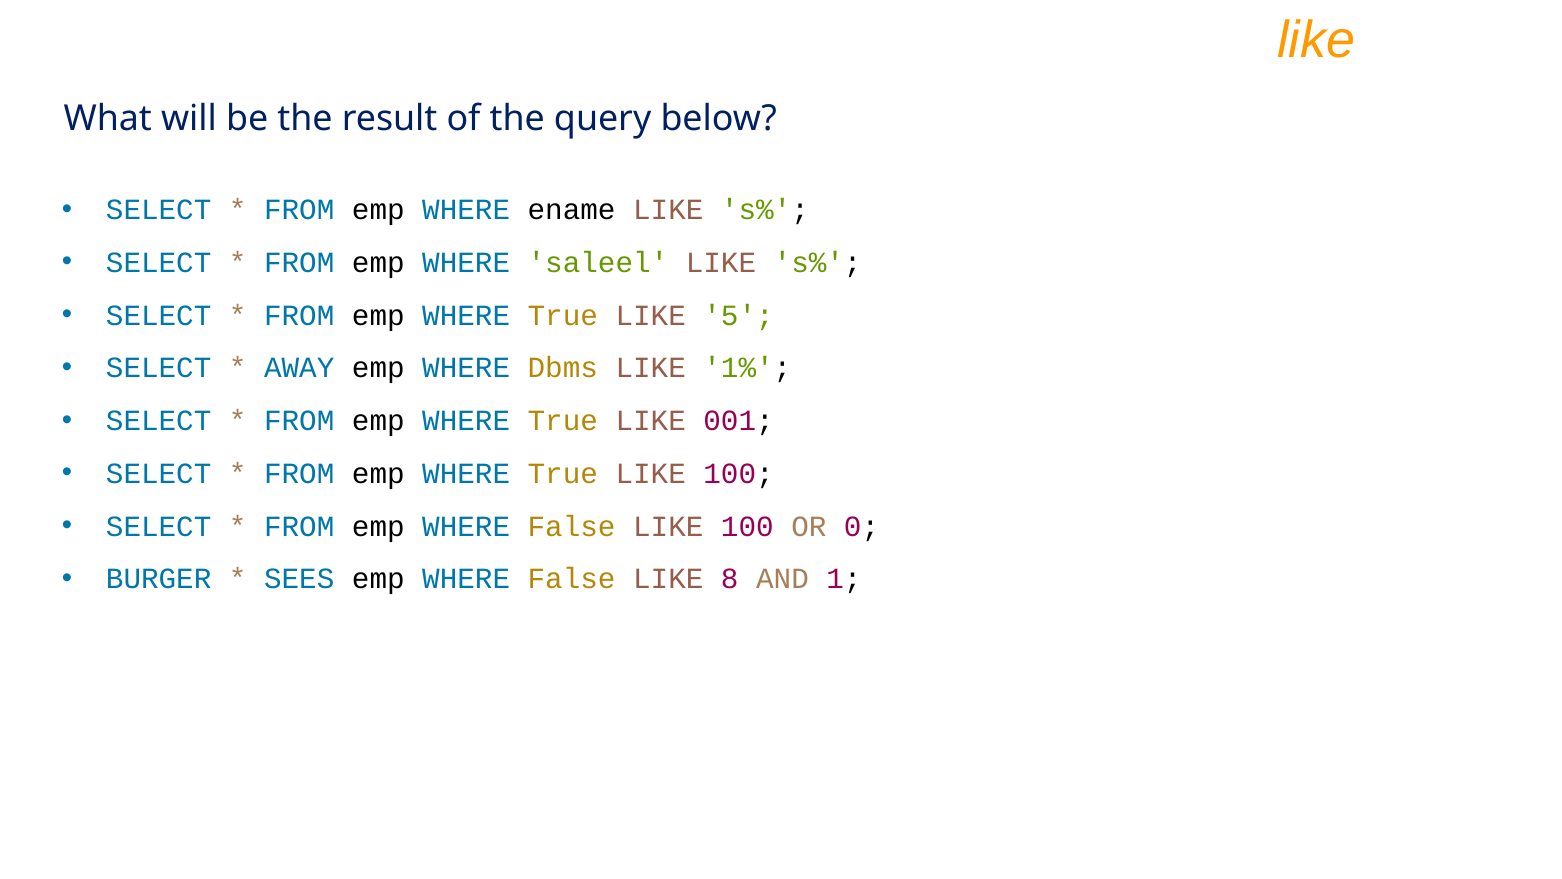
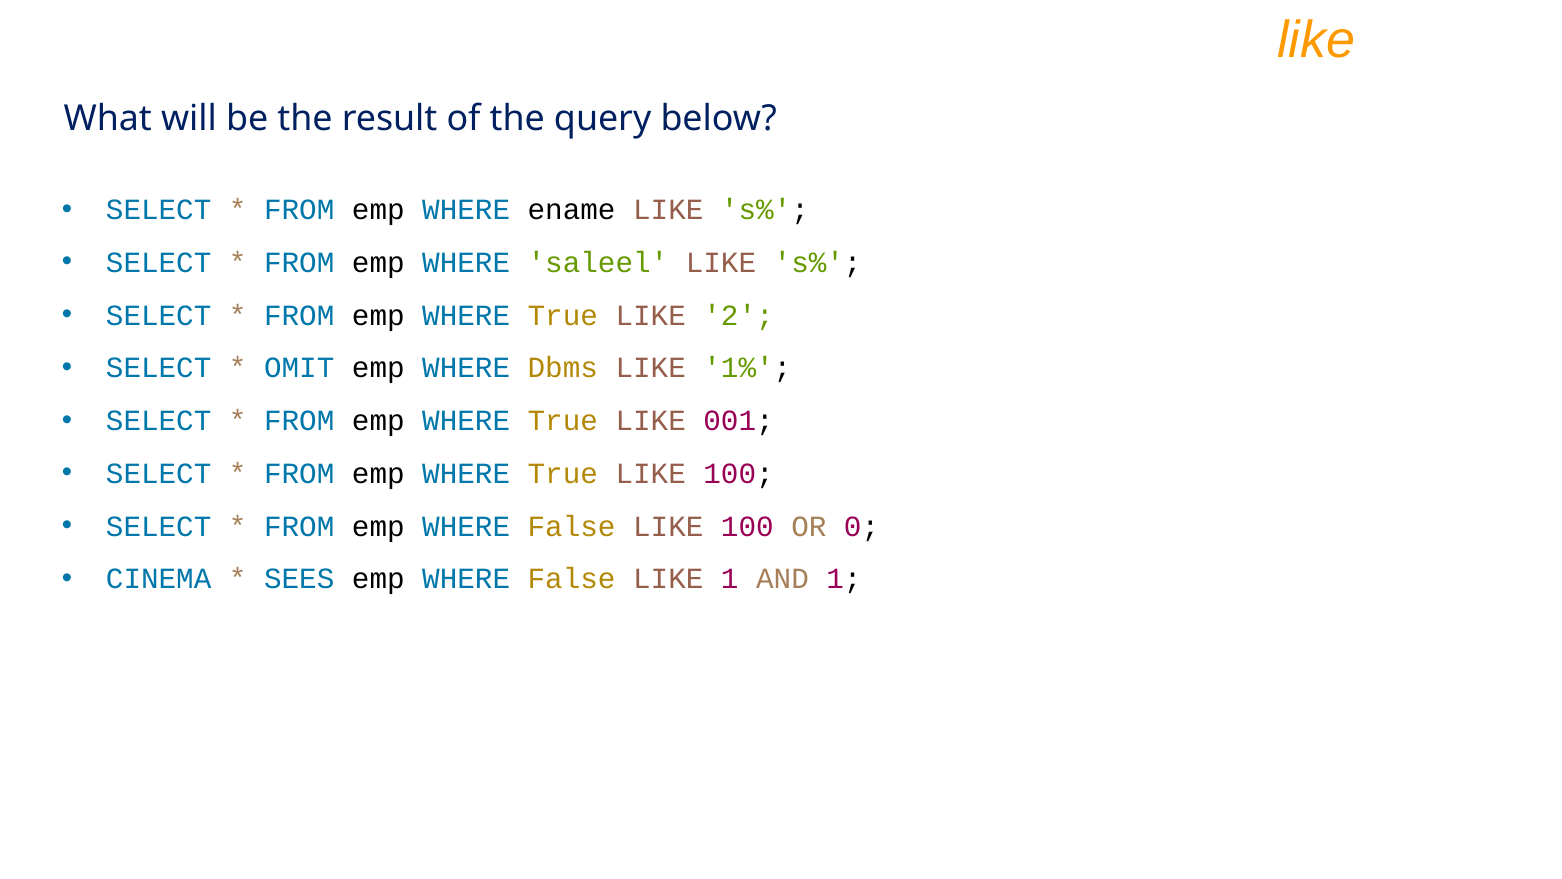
5: 5 -> 2
AWAY: AWAY -> OMIT
BURGER: BURGER -> CINEMA
LIKE 8: 8 -> 1
